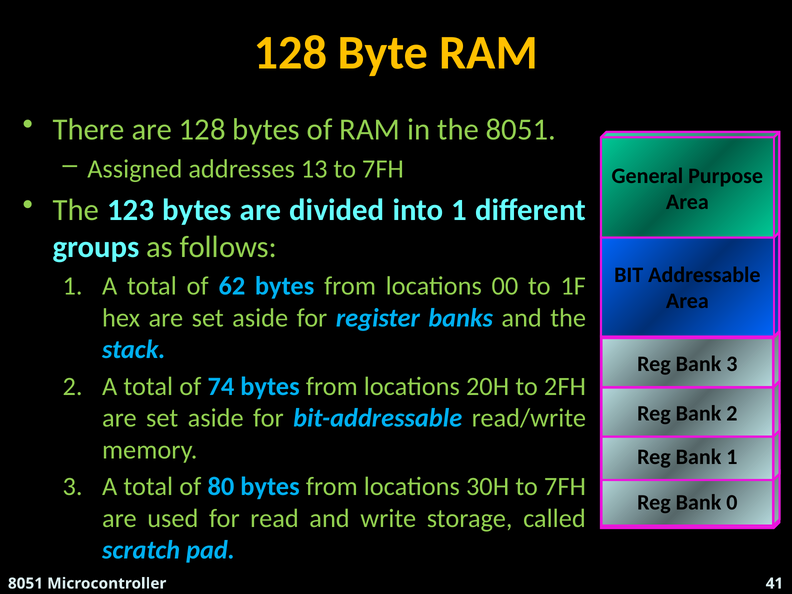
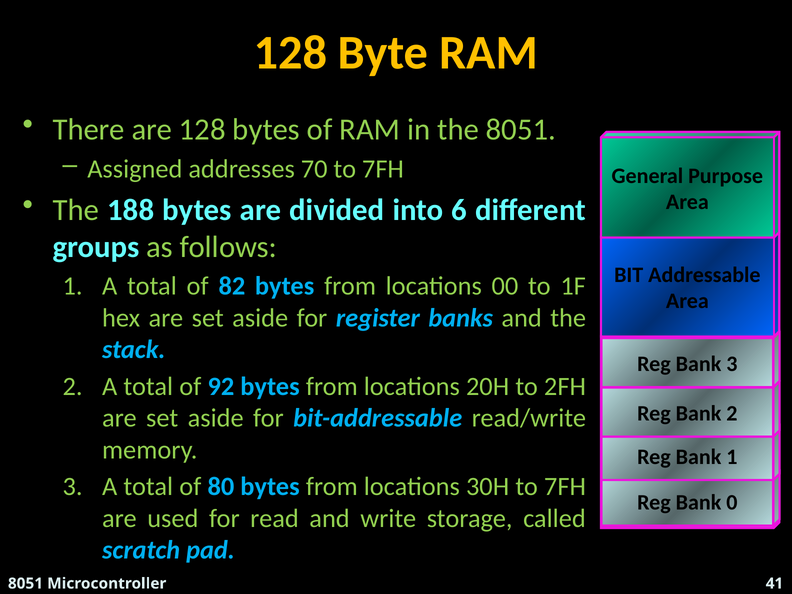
13: 13 -> 70
123: 123 -> 188
into 1: 1 -> 6
62: 62 -> 82
74: 74 -> 92
